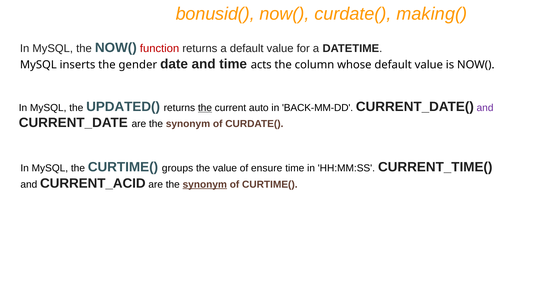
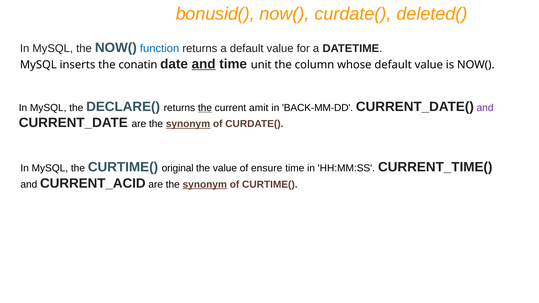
making(: making( -> deleted(
function colour: red -> blue
gender: gender -> conatin
and at (204, 64) underline: none -> present
acts: acts -> unit
UPDATED(: UPDATED( -> DECLARE(
auto: auto -> amit
synonym at (188, 124) underline: none -> present
groups: groups -> original
